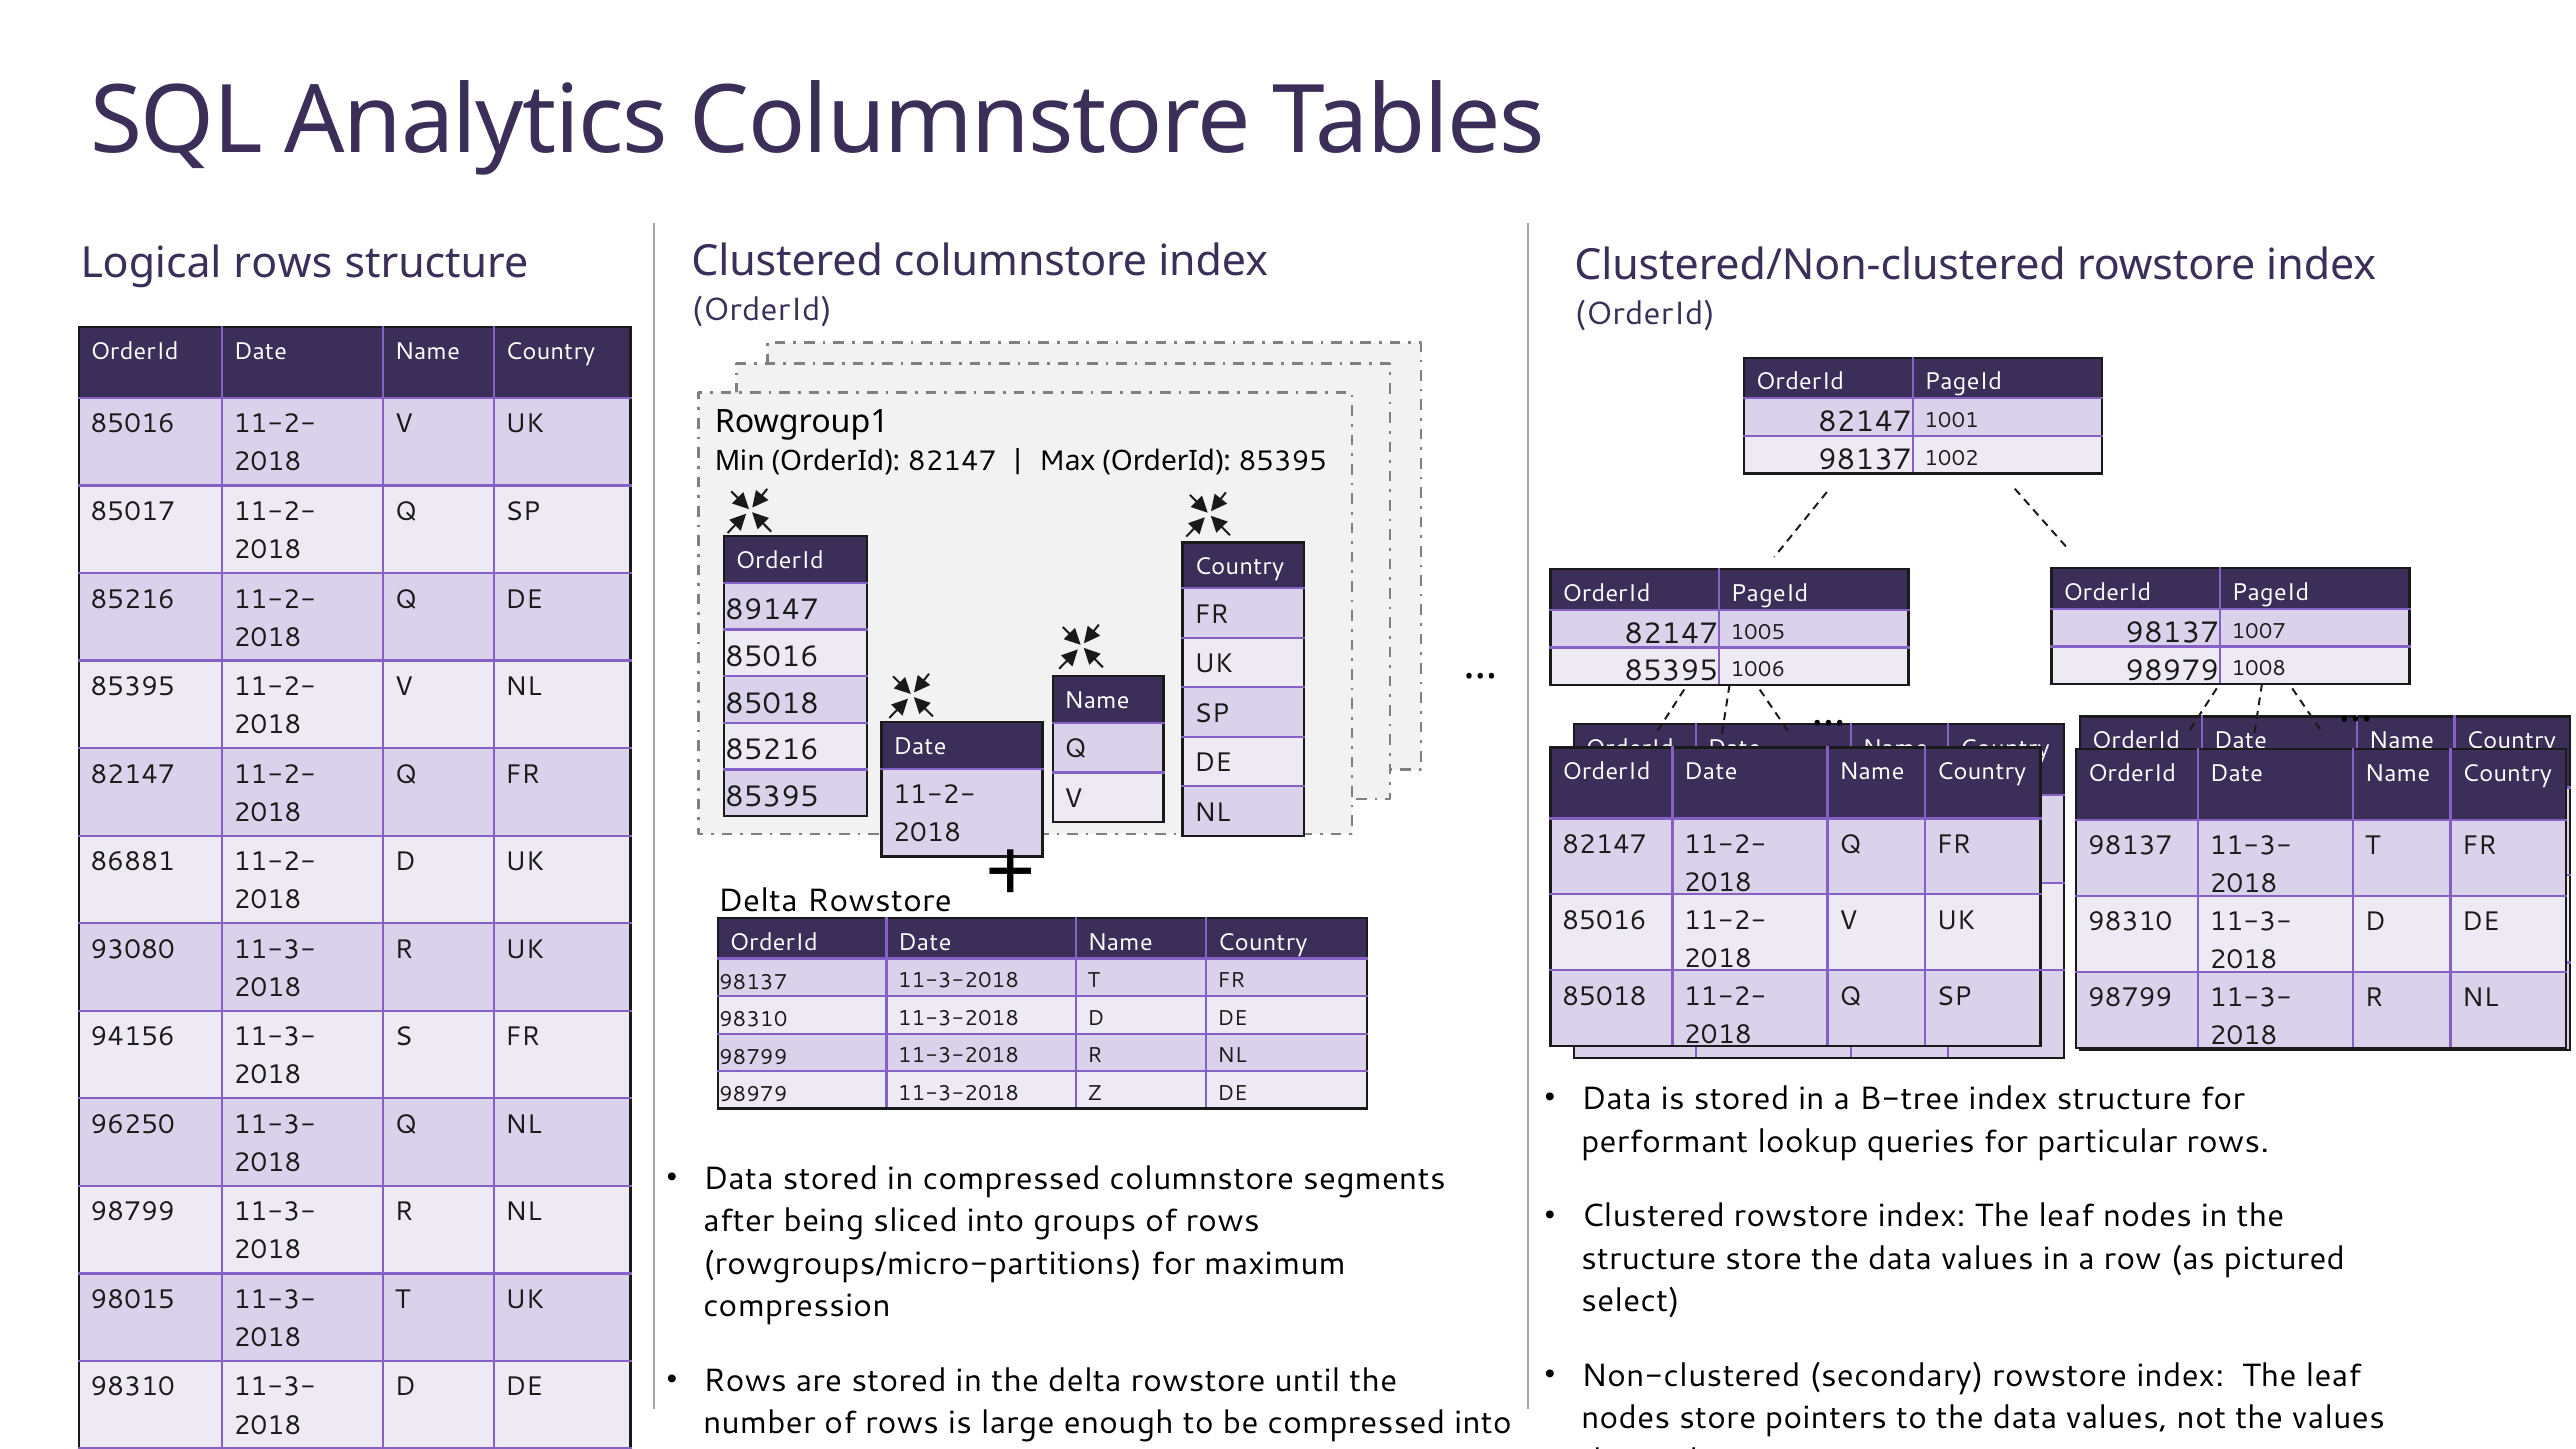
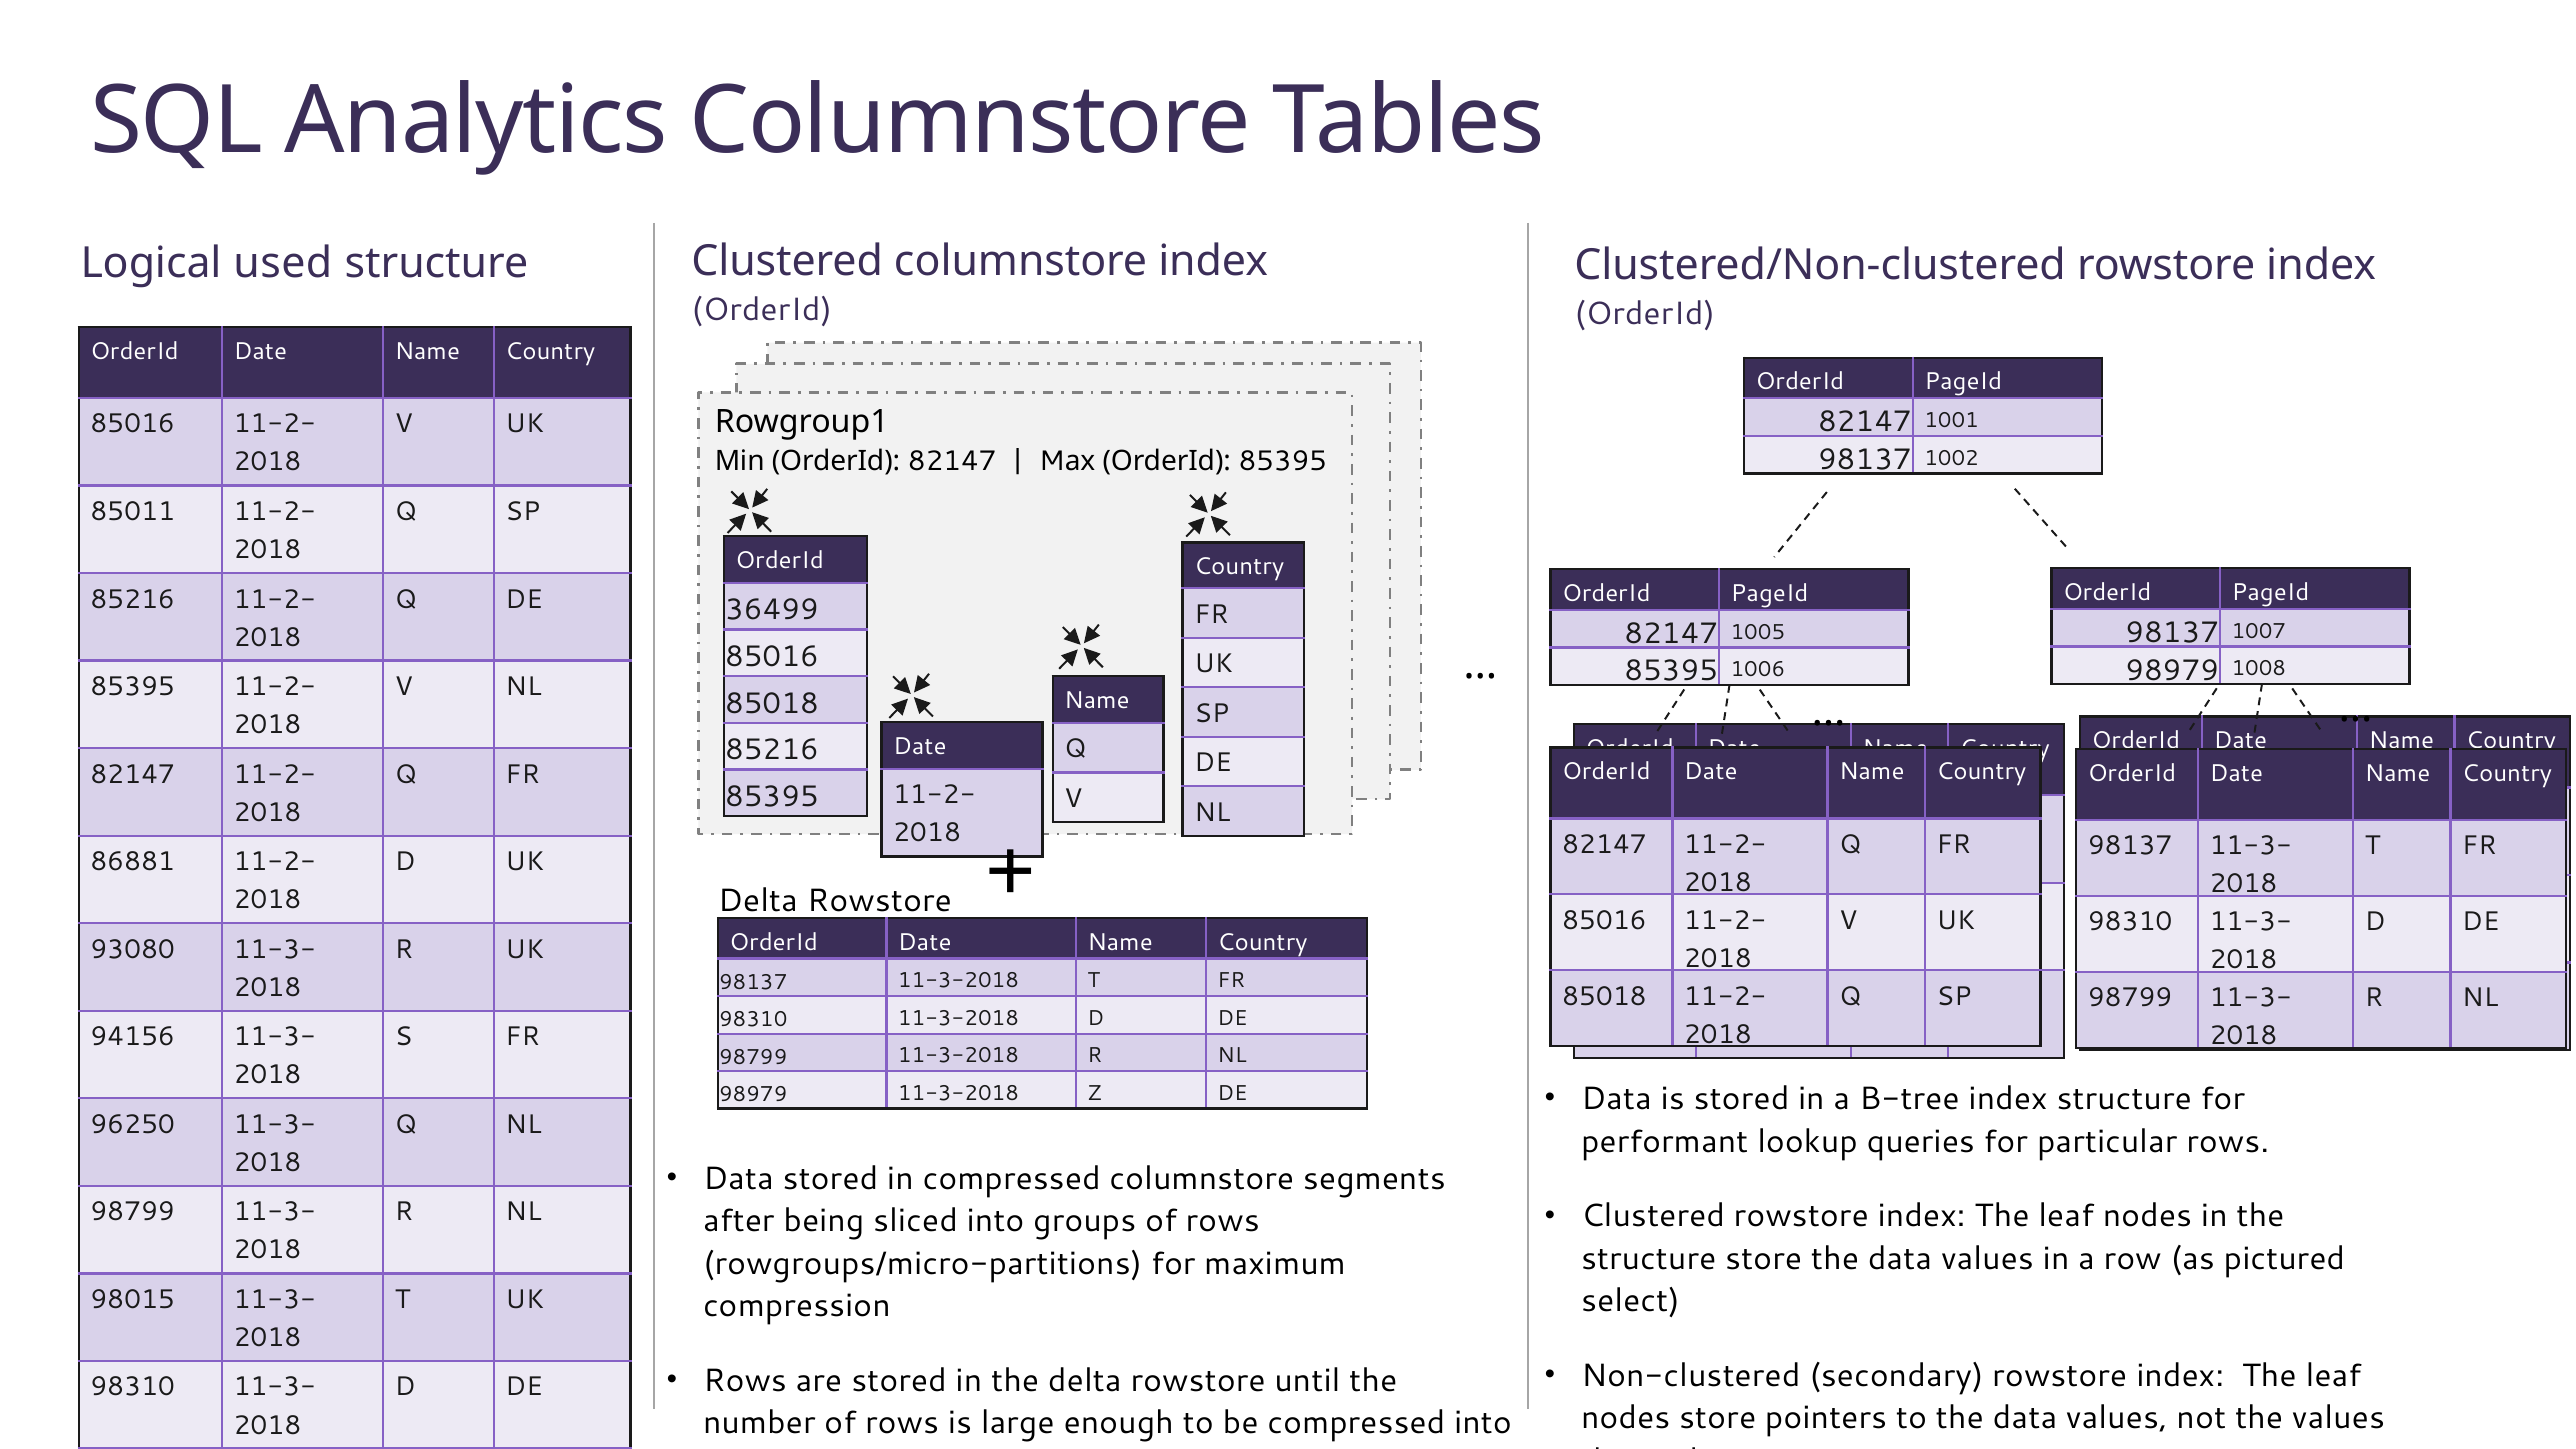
Logical rows: rows -> used
85017: 85017 -> 85011
89147: 89147 -> 36499
